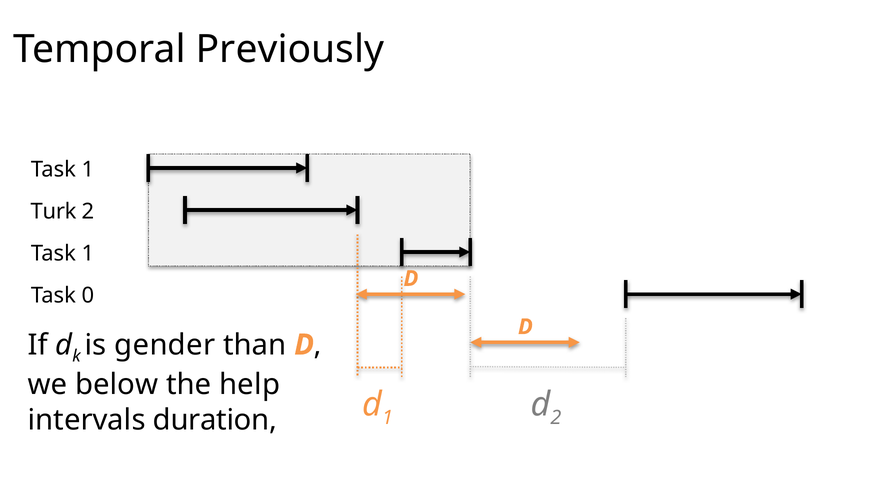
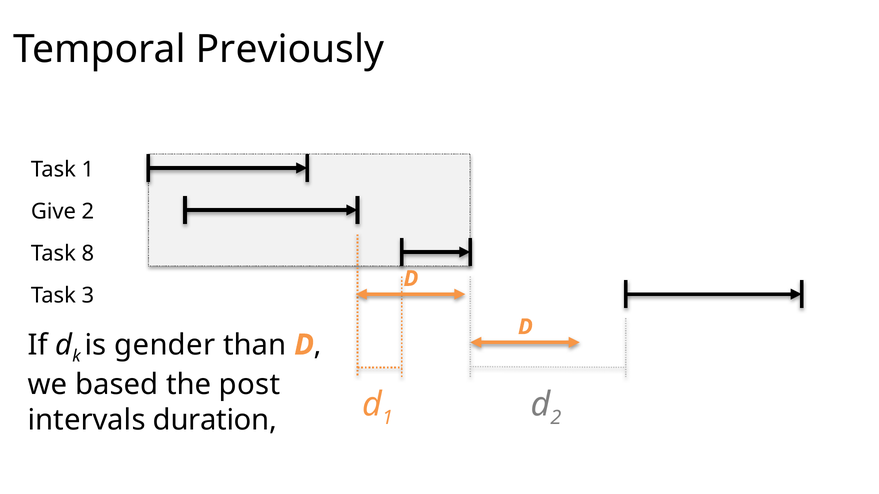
Turk: Turk -> Give
1 at (88, 254): 1 -> 8
0: 0 -> 3
below: below -> based
help: help -> post
